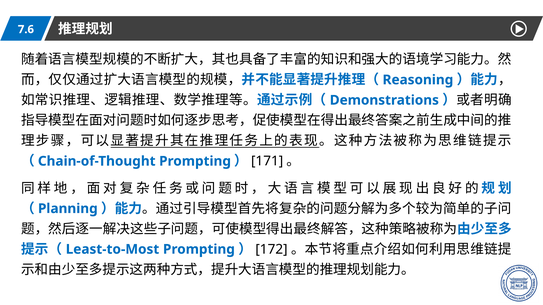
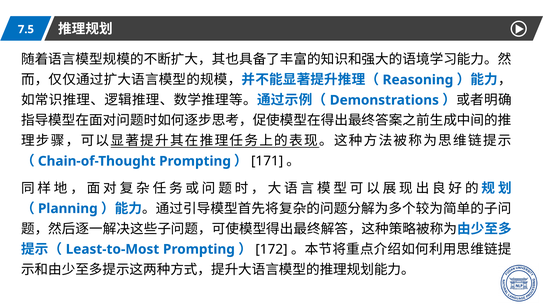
7.6: 7.6 -> 7.5
